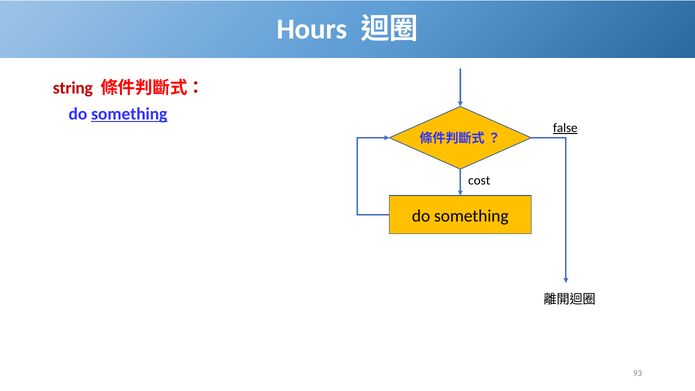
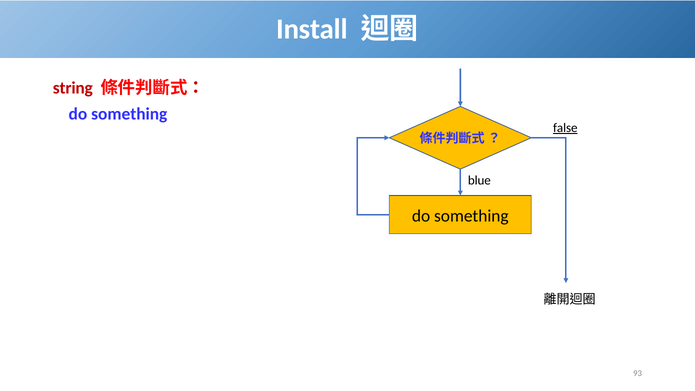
Hours: Hours -> Install
something at (129, 114) underline: present -> none
cost: cost -> blue
